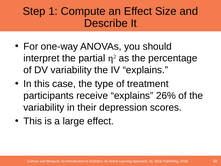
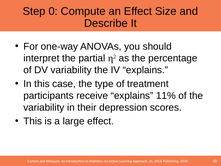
1: 1 -> 0
26%: 26% -> 11%
